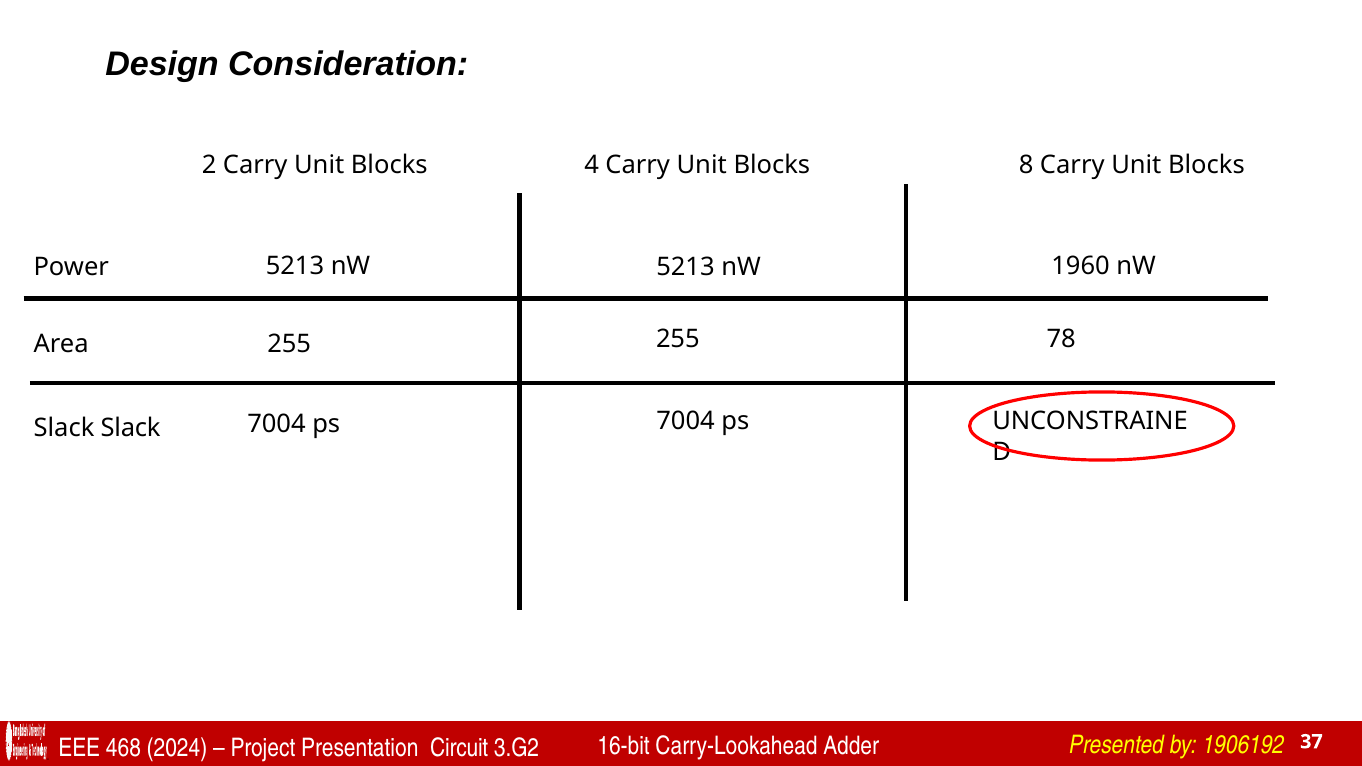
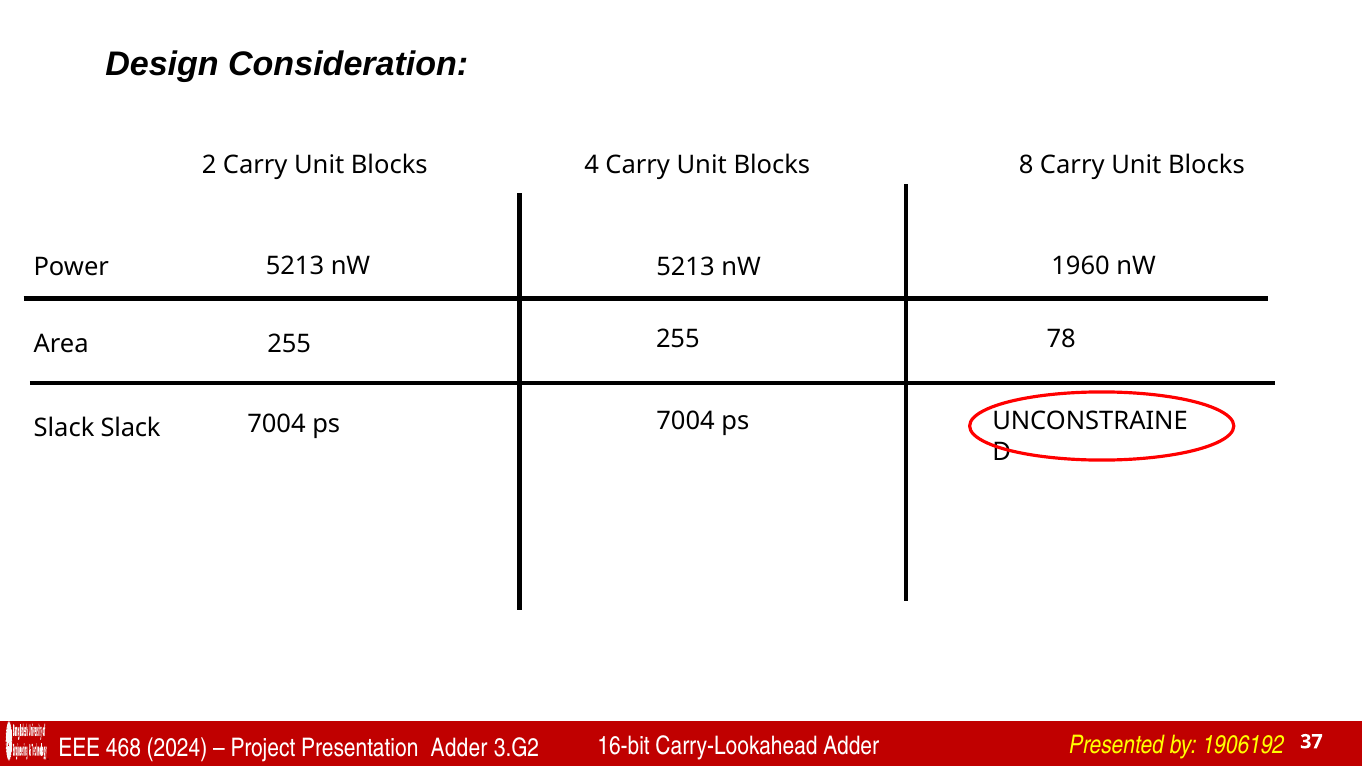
Presentation Circuit: Circuit -> Adder
